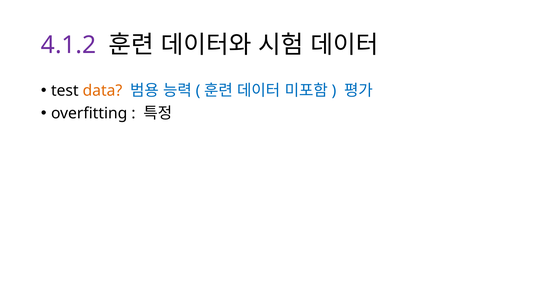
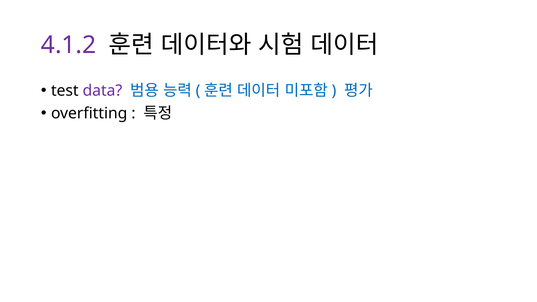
data colour: orange -> purple
